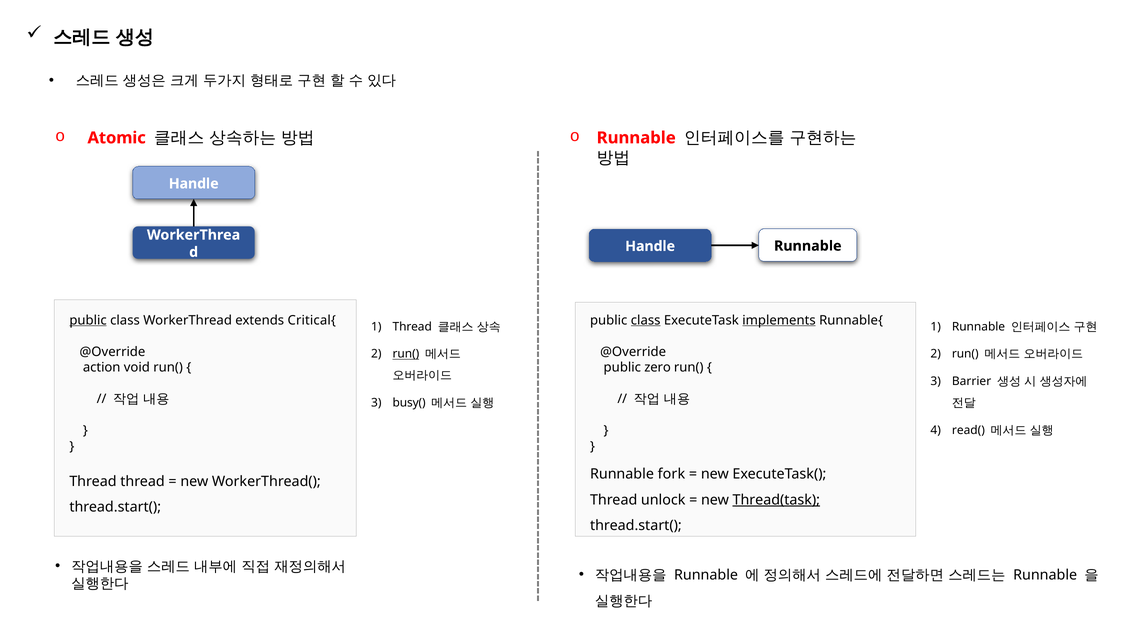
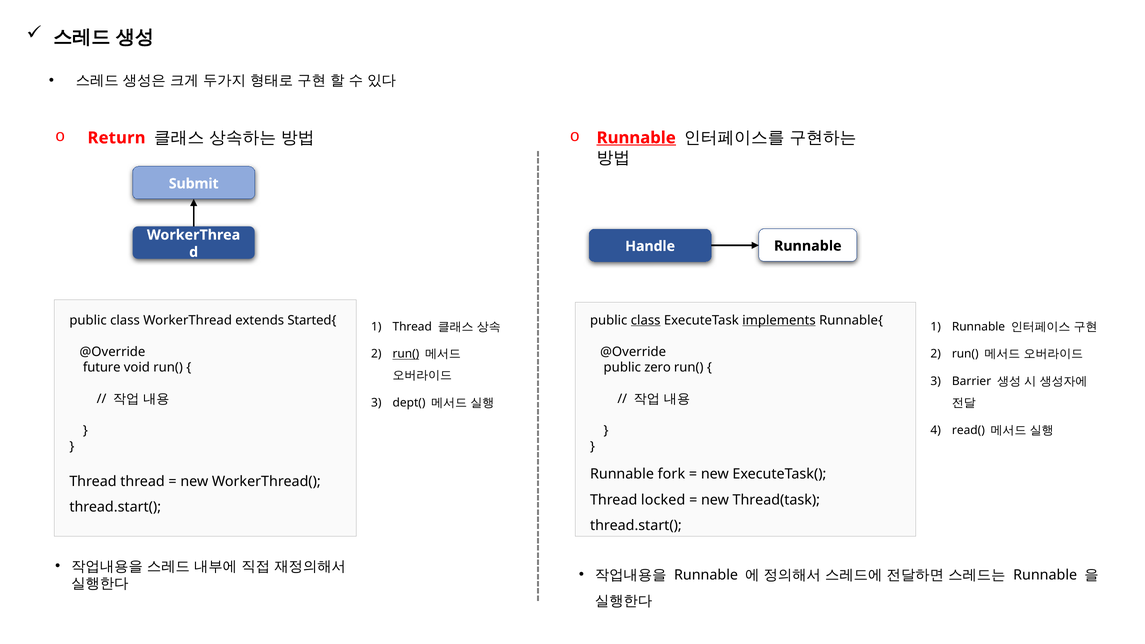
Atomic: Atomic -> Return
Runnable at (636, 138) underline: none -> present
Handle at (194, 184): Handle -> Submit
public at (88, 320) underline: present -> none
Critical{: Critical{ -> Started{
action: action -> future
busy(: busy( -> dept(
unlock: unlock -> locked
Thread(task underline: present -> none
